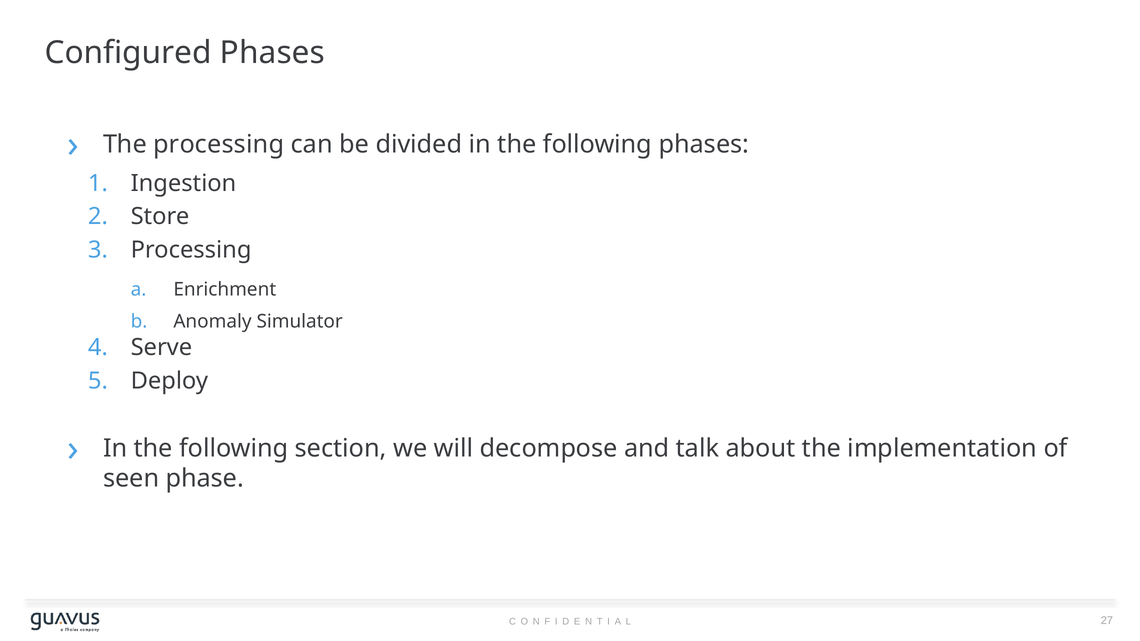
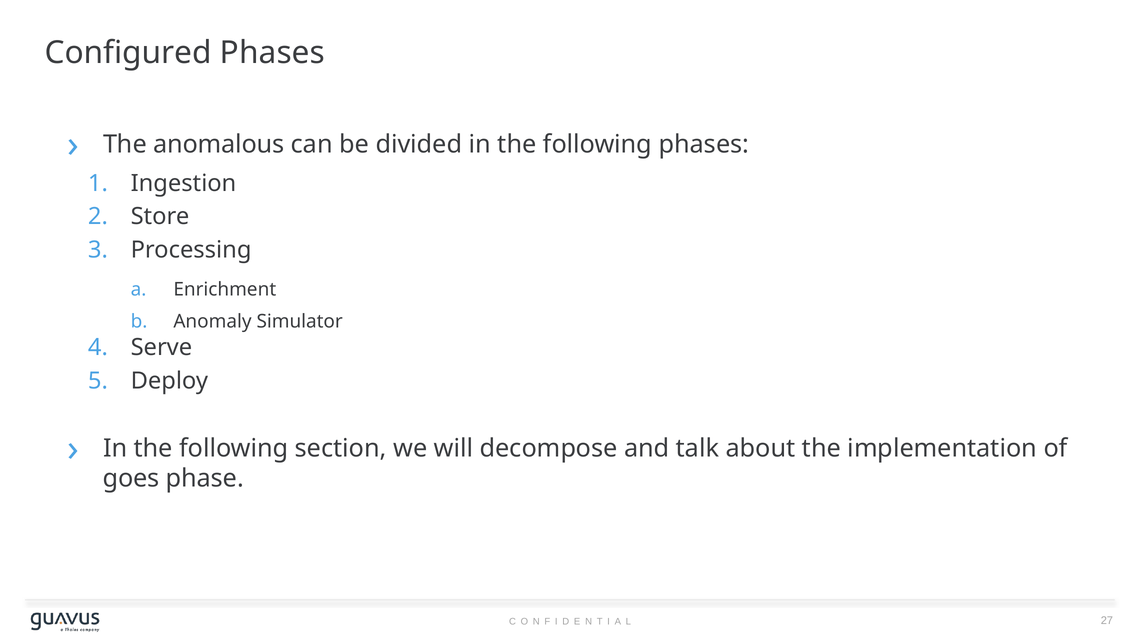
The processing: processing -> anomalous
seen: seen -> goes
